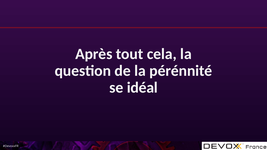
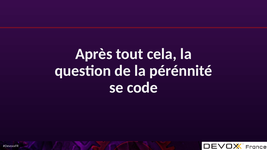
idéal: idéal -> code
